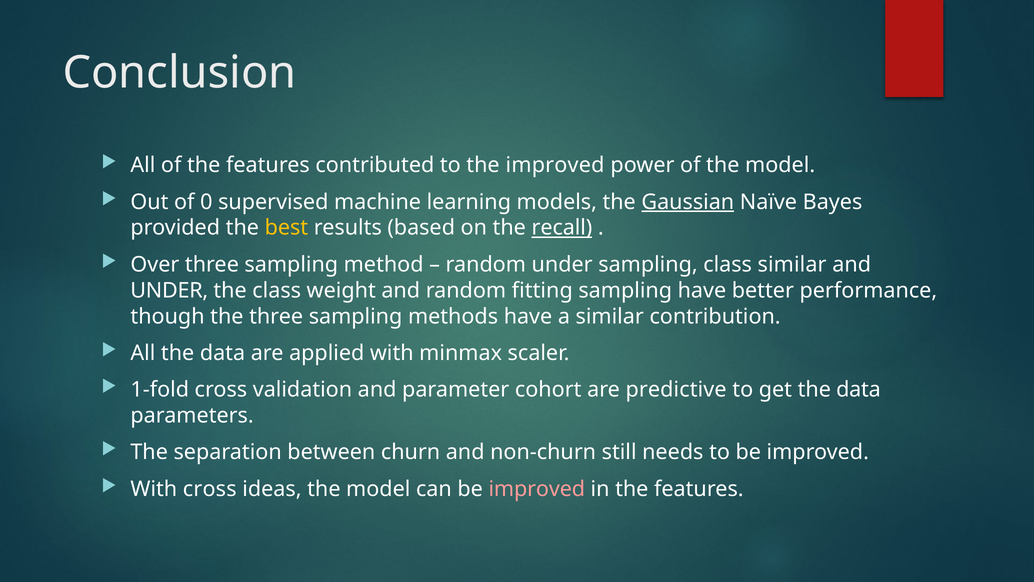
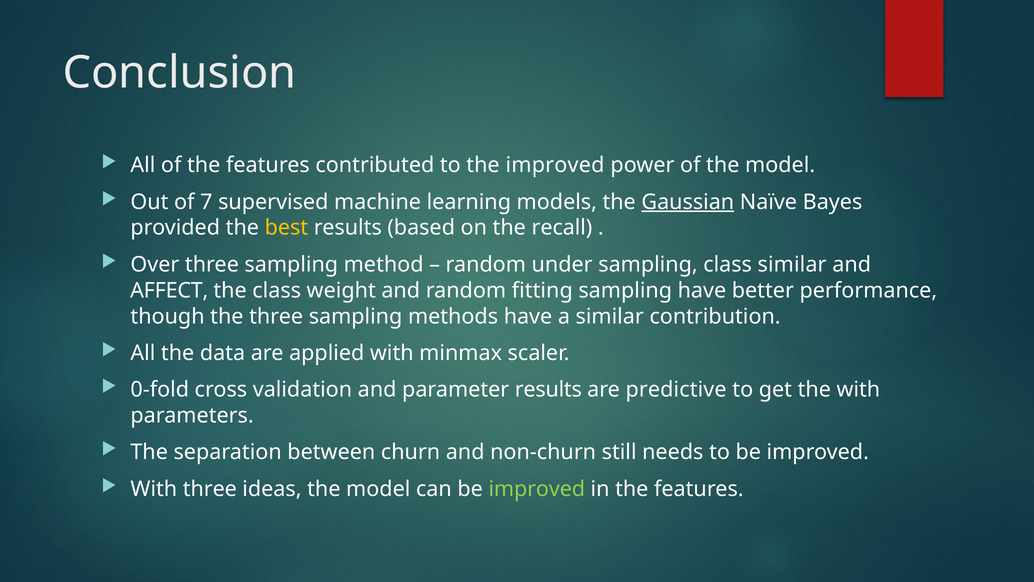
0: 0 -> 7
recall underline: present -> none
UNDER at (169, 290): UNDER -> AFFECT
1-fold: 1-fold -> 0-fold
parameter cohort: cohort -> results
get the data: data -> with
With cross: cross -> three
improved at (537, 489) colour: pink -> light green
